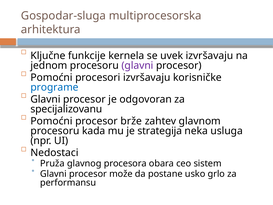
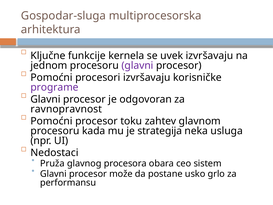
programe colour: blue -> purple
specijalizovanu: specijalizovanu -> ravnopravnost
brže: brže -> toku
